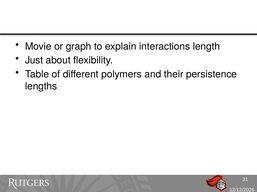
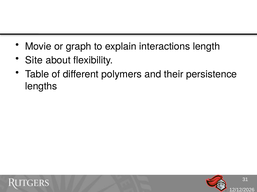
Just: Just -> Site
